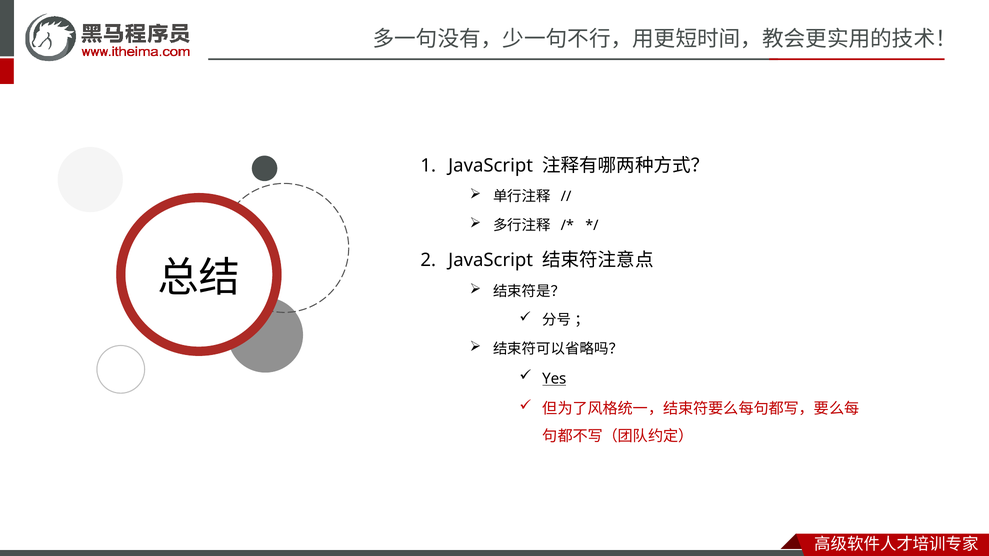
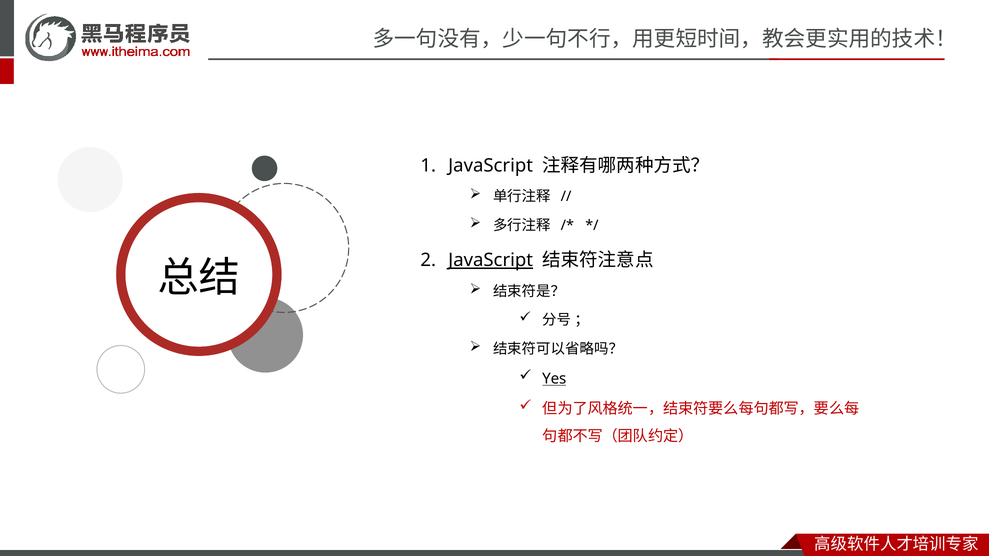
JavaScript at (491, 260) underline: none -> present
